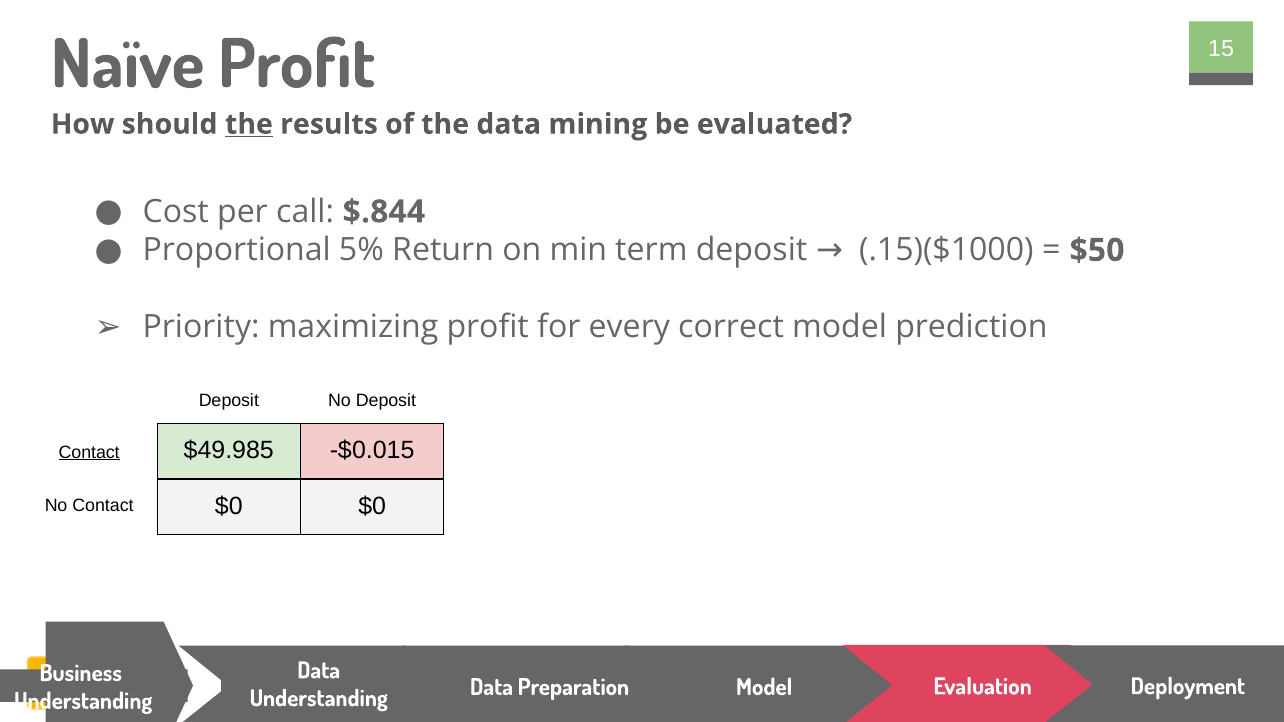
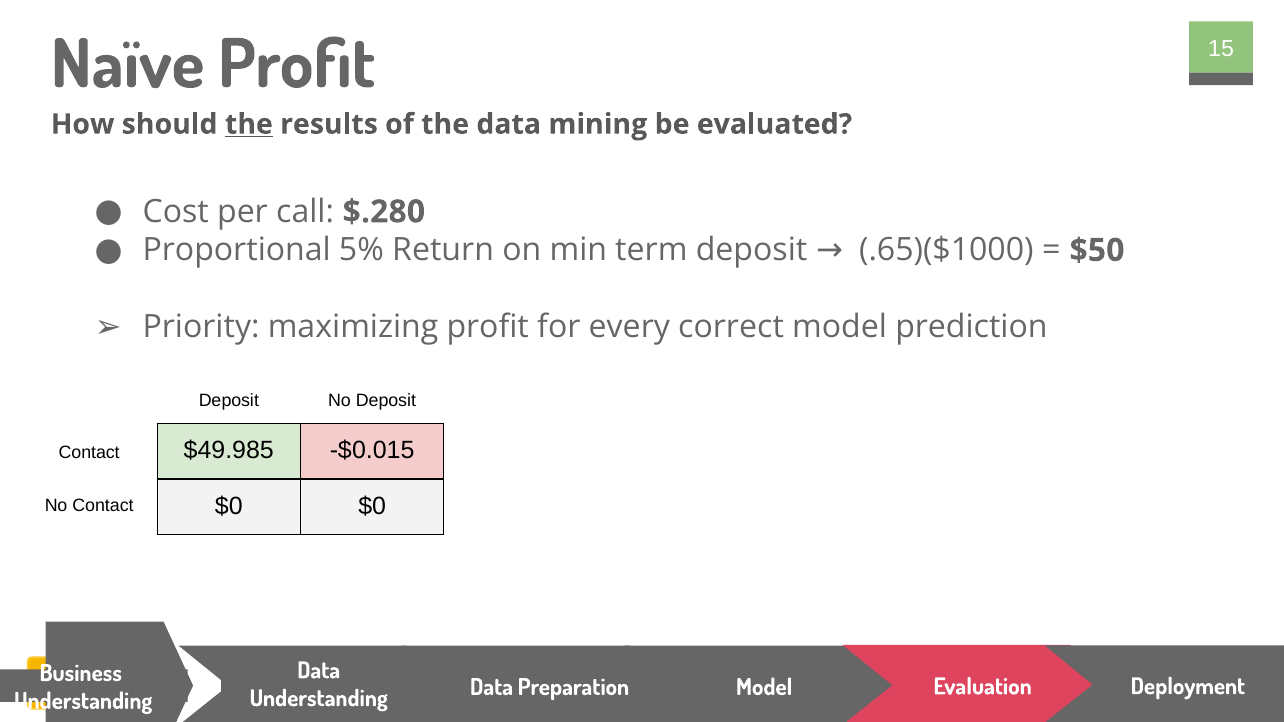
$.844: $.844 -> $.280
.15)($1000: .15)($1000 -> .65)($1000
Contact at (89, 452) underline: present -> none
